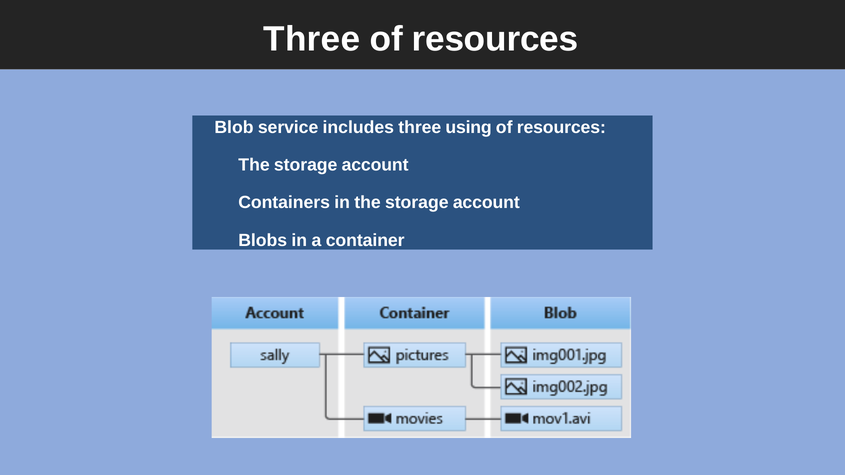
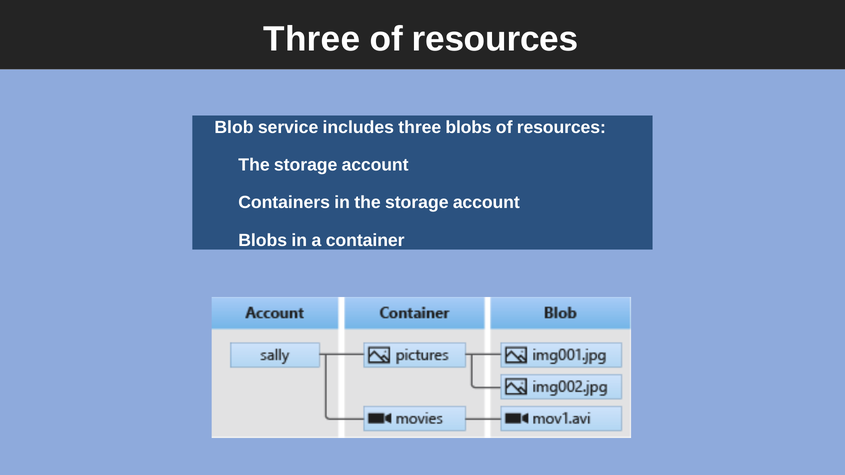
using: using -> blobs
